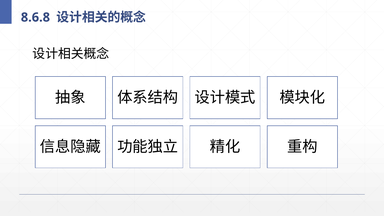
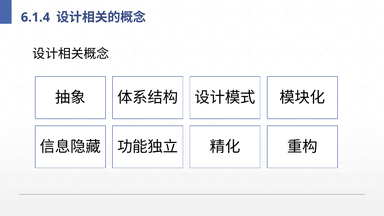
8.6.8: 8.6.8 -> 6.1.4
